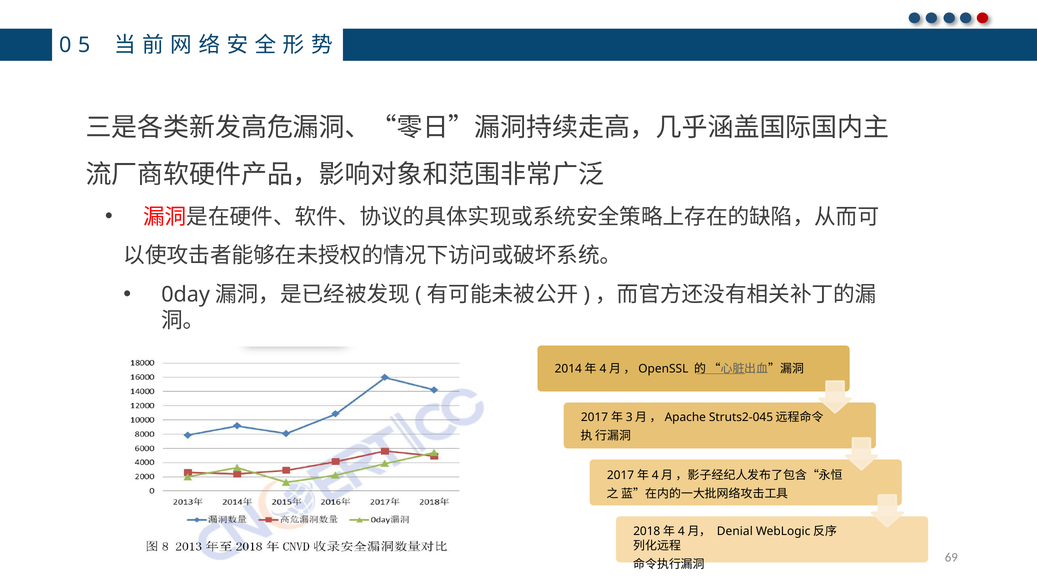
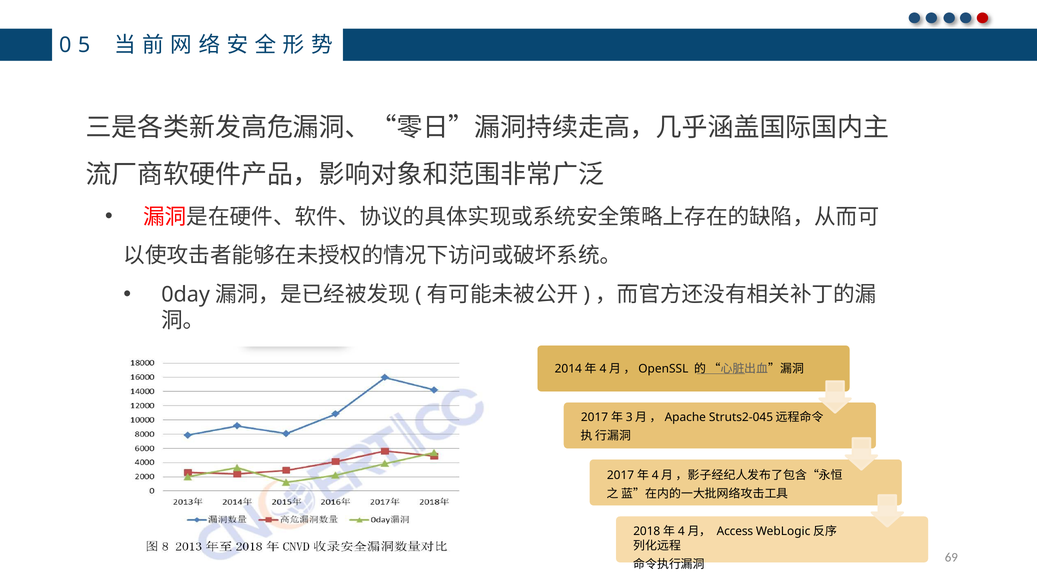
Denial: Denial -> Access
